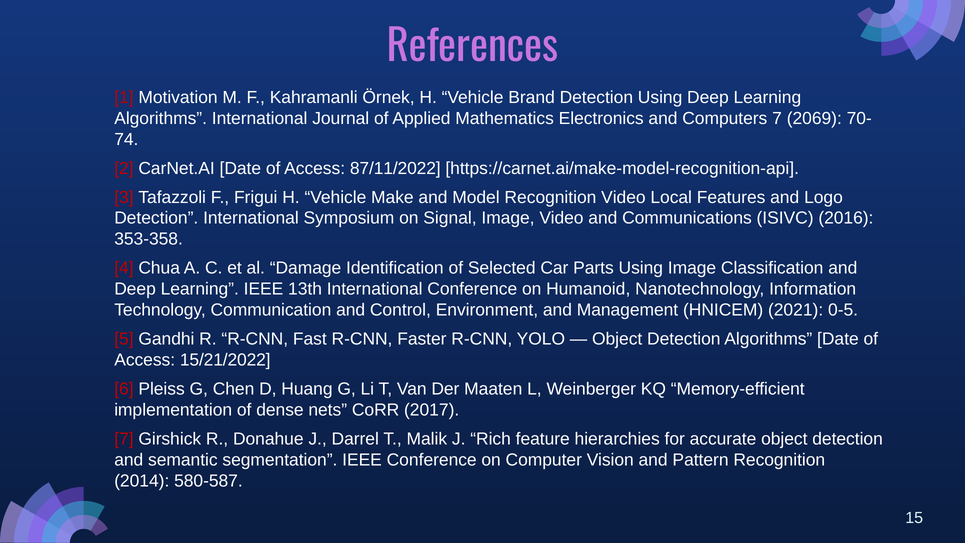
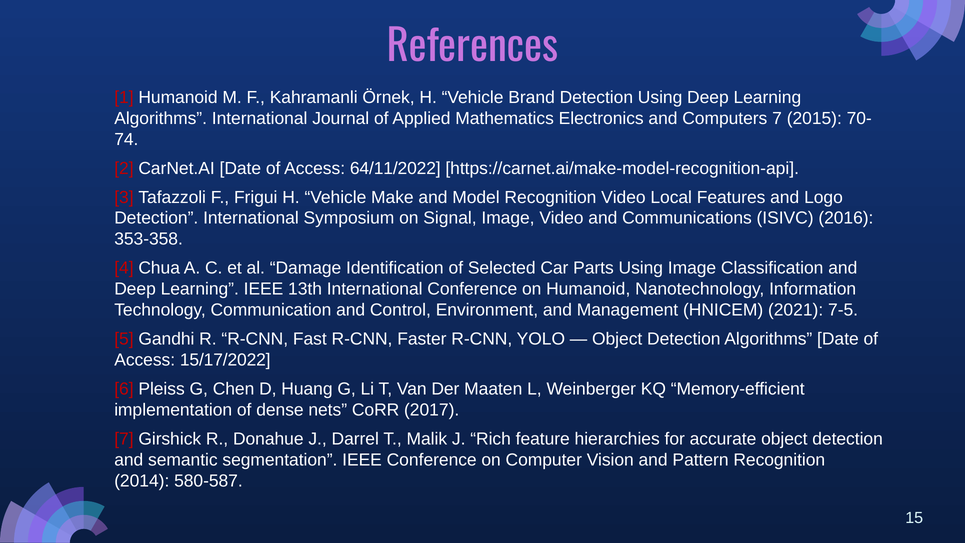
1 Motivation: Motivation -> Humanoid
2069: 2069 -> 2015
87/11/2022: 87/11/2022 -> 64/11/2022
0-5: 0-5 -> 7-5
15/21/2022: 15/21/2022 -> 15/17/2022
